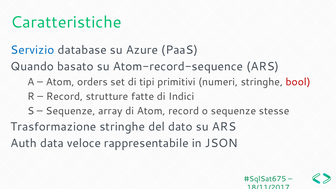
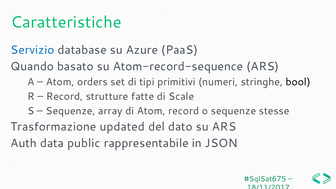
bool colour: red -> black
Indici: Indici -> Scale
Trasformazione stringhe: stringhe -> updated
veloce: veloce -> public
